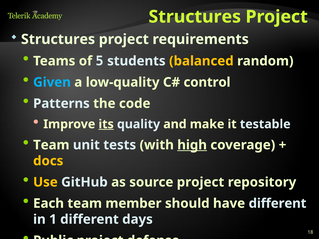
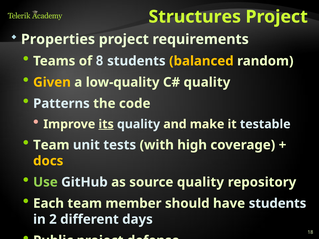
Structures at (58, 39): Structures -> Properties
5: 5 -> 8
Given colour: light blue -> yellow
control at (207, 82): control -> quality
high underline: present -> none
Use colour: yellow -> light green
source project: project -> quality
have different: different -> students
1: 1 -> 2
